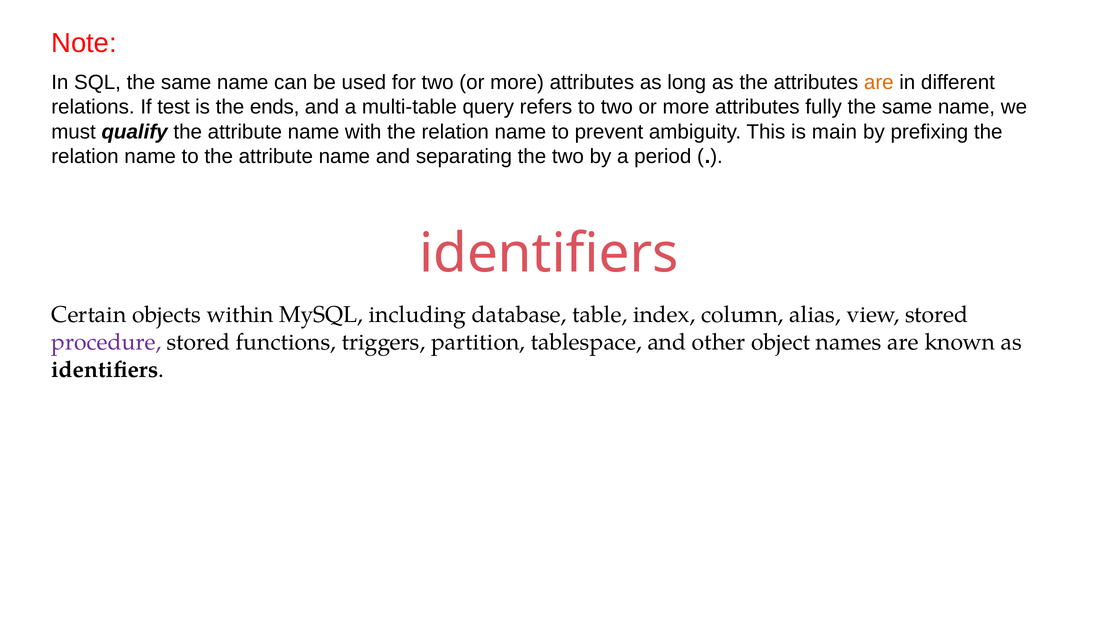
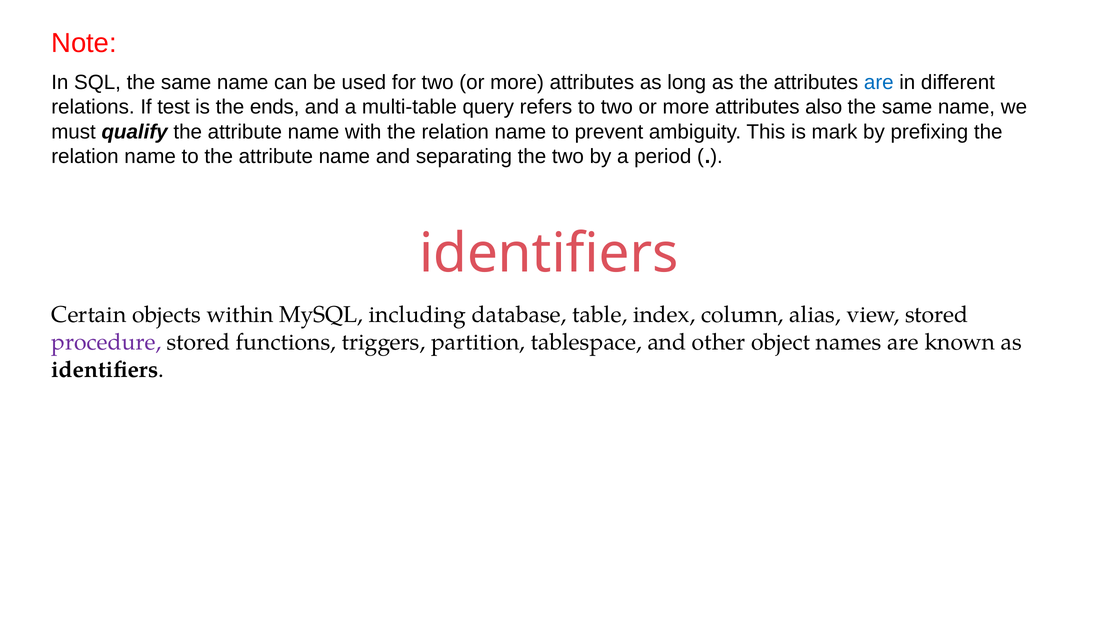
are at (879, 82) colour: orange -> blue
fully: fully -> also
main: main -> mark
